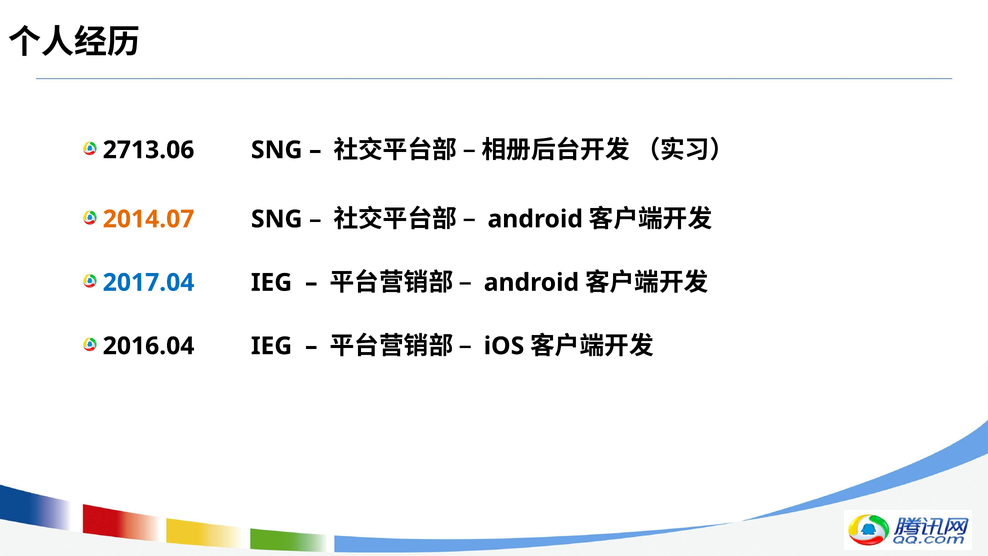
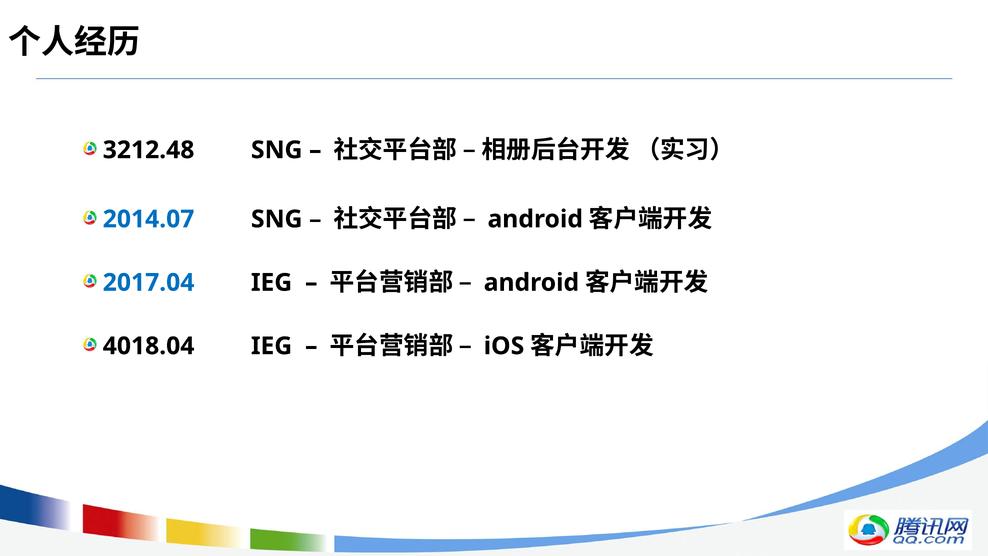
2713.06: 2713.06 -> 3212.48
2014.07 colour: orange -> blue
2016.04: 2016.04 -> 4018.04
